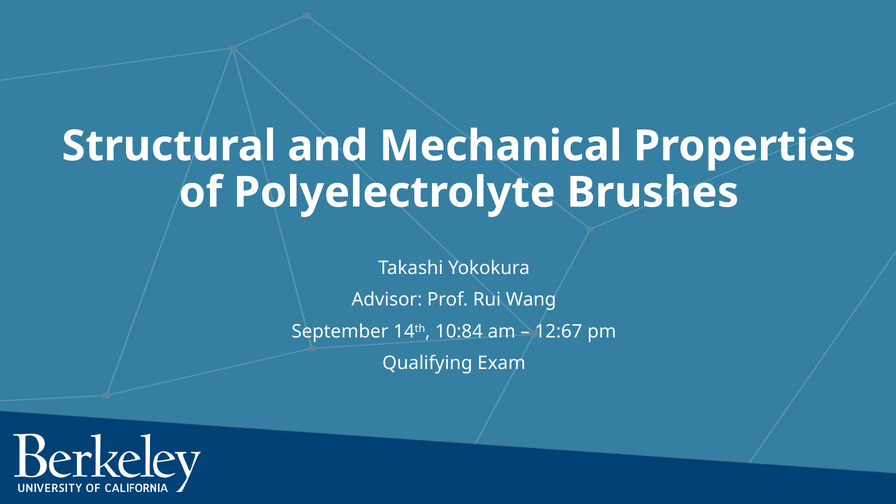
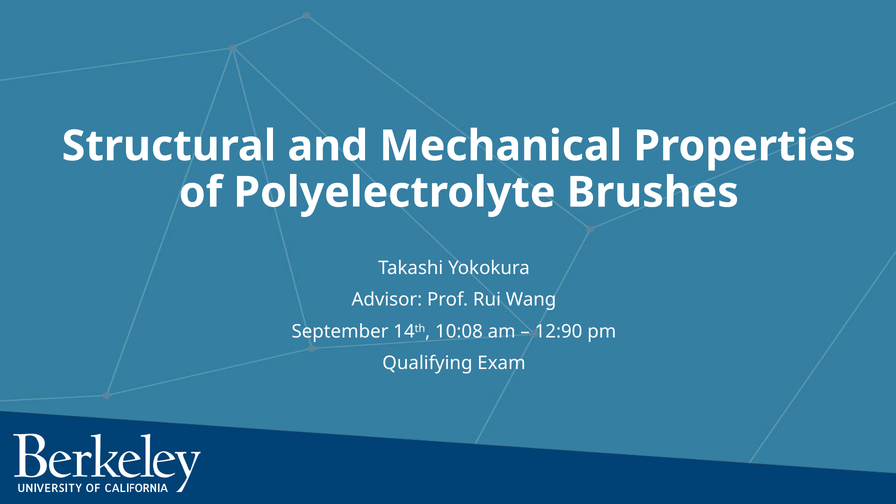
10:84: 10:84 -> 10:08
12:67: 12:67 -> 12:90
